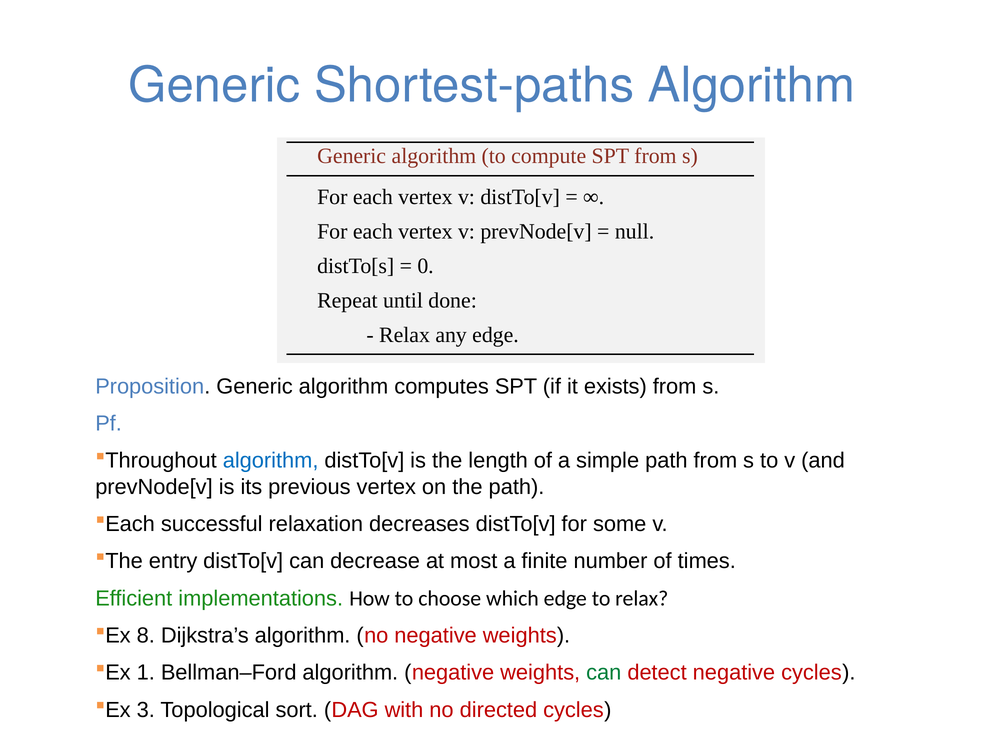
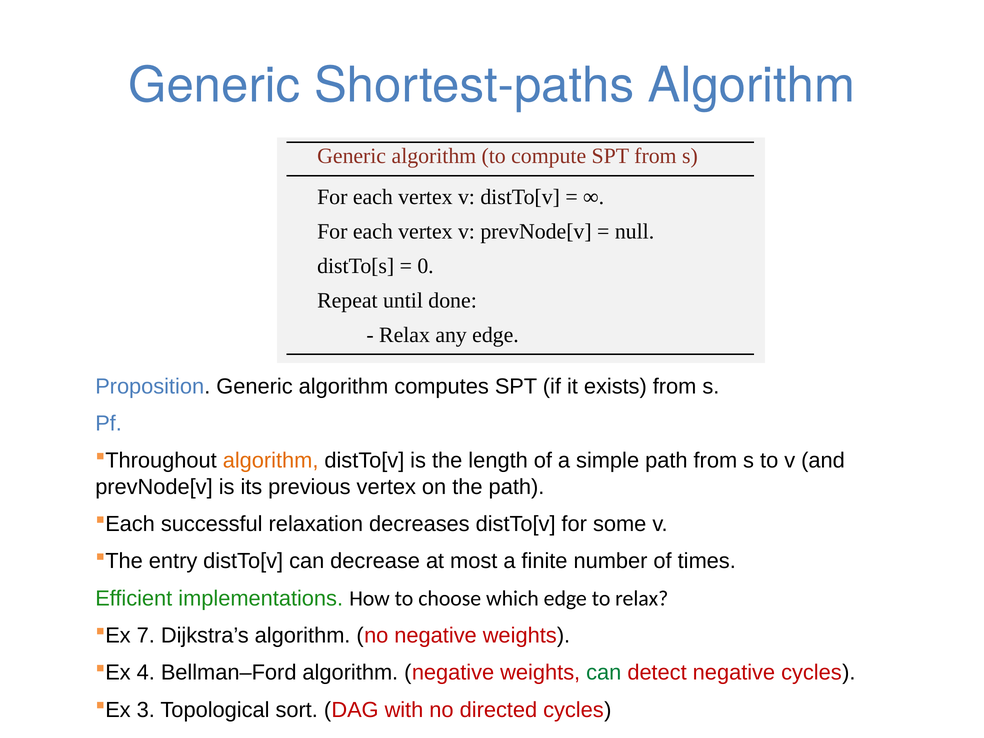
algorithm at (271, 461) colour: blue -> orange
8: 8 -> 7
1: 1 -> 4
